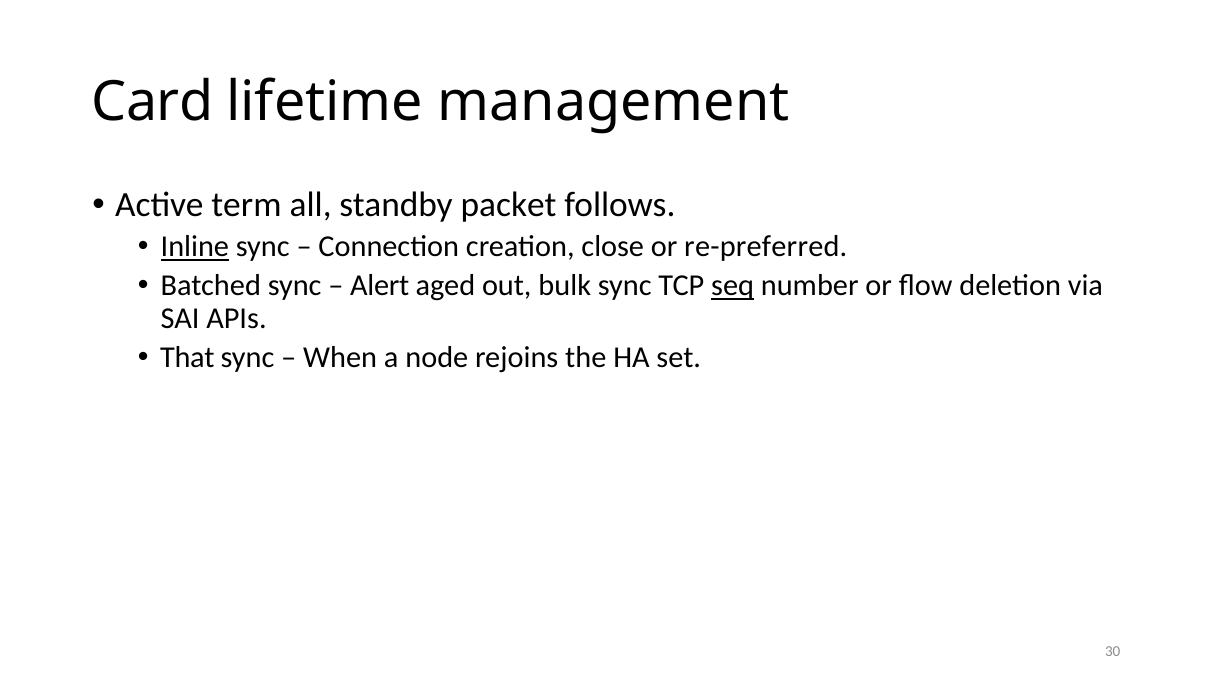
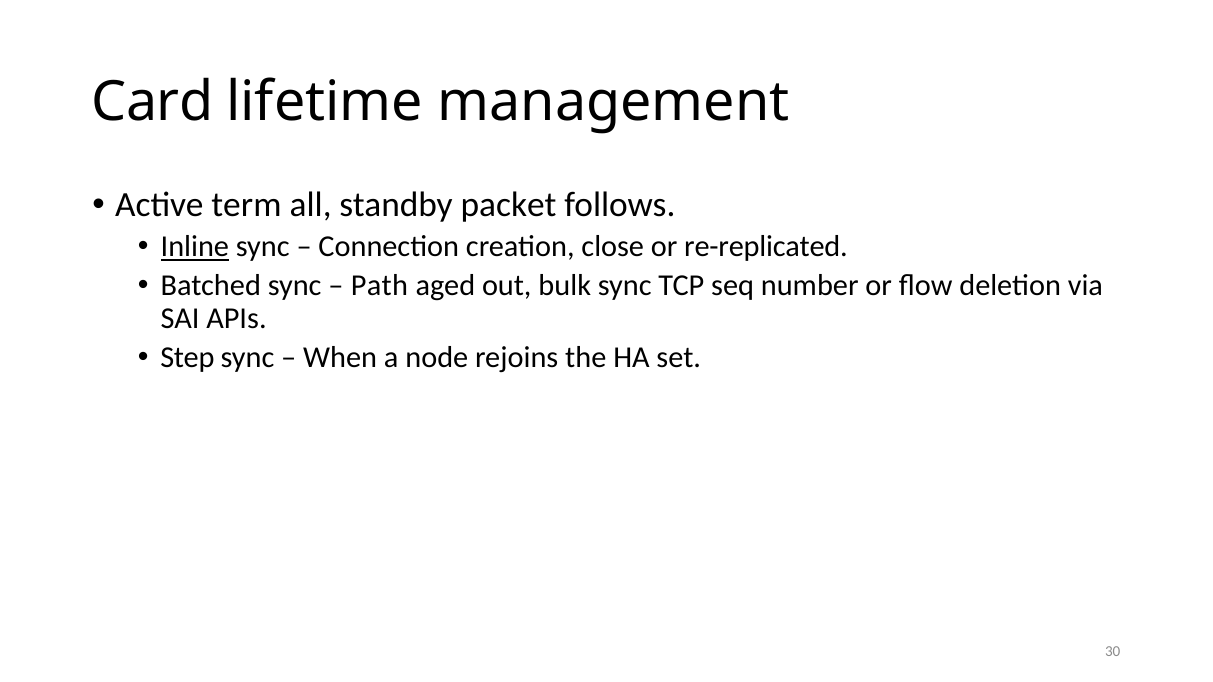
re-preferred: re-preferred -> re-replicated
Alert: Alert -> Path
seq underline: present -> none
That: That -> Step
